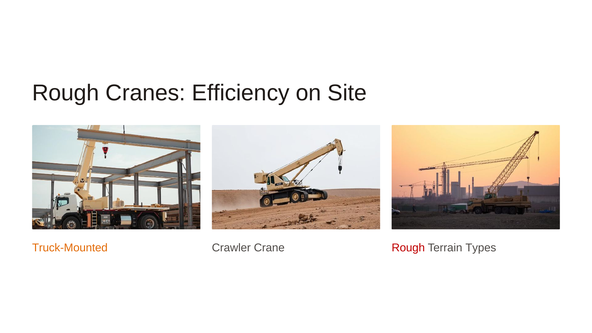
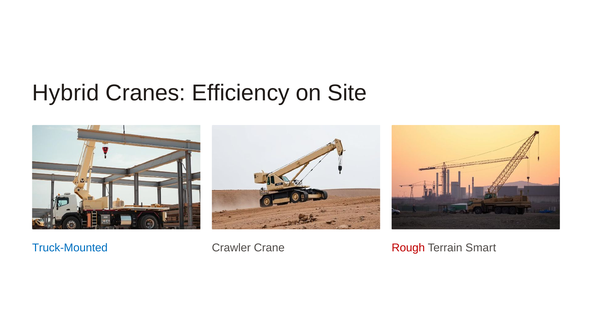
Rough at (66, 93): Rough -> Hybrid
Truck-Mounted colour: orange -> blue
Types: Types -> Smart
